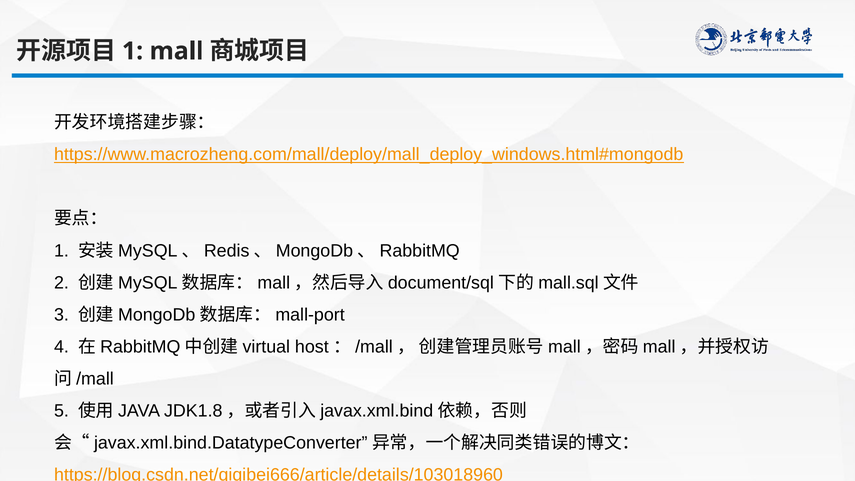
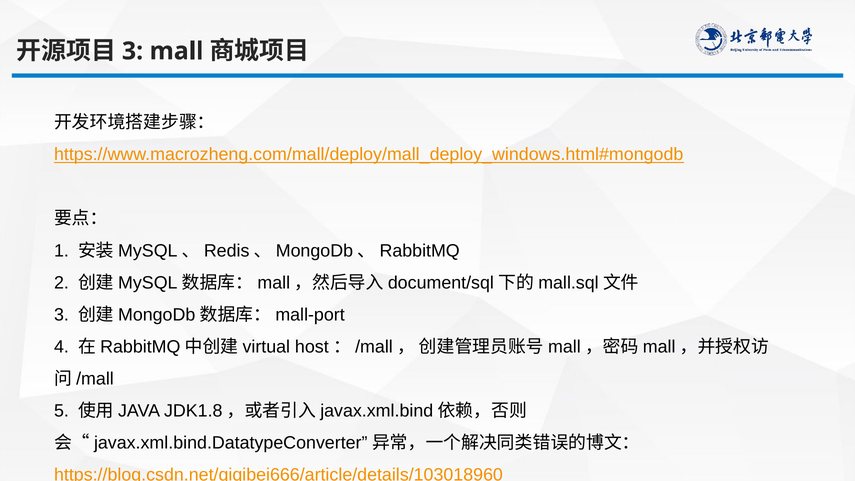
1 at (133, 51): 1 -> 3
